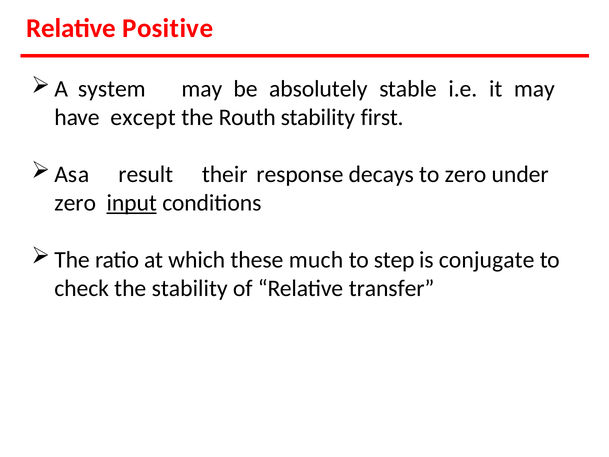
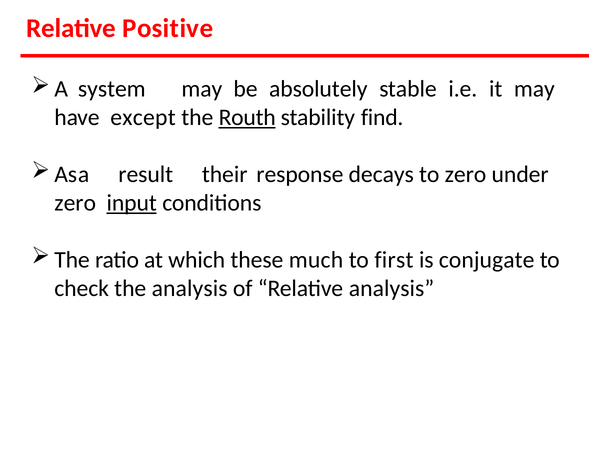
Routh underline: none -> present
first: first -> find
step: step -> first
the stability: stability -> analysis
Relative transfer: transfer -> analysis
